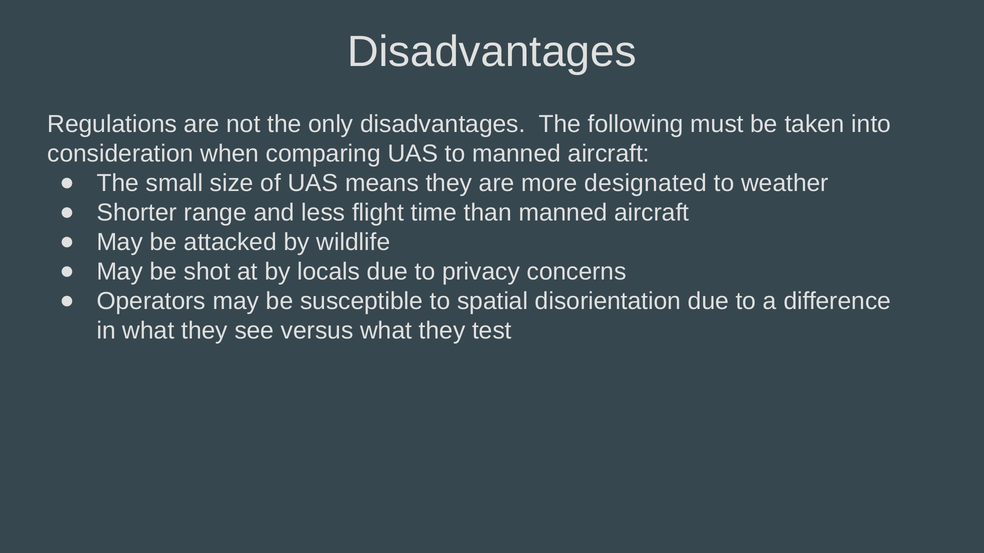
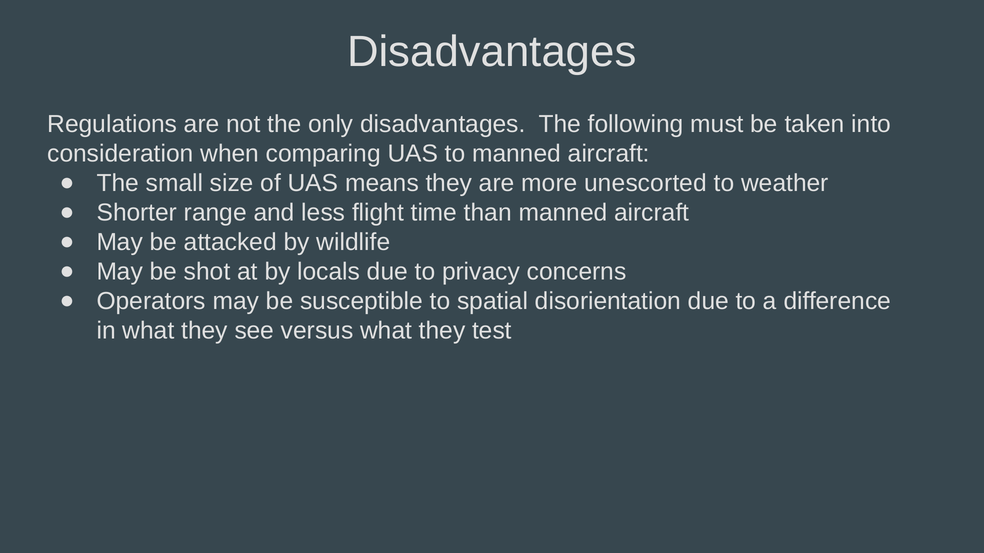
designated: designated -> unescorted
